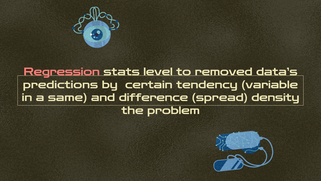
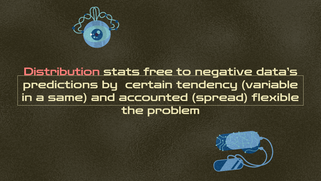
Regression: Regression -> Distribution
level: level -> free
removed: removed -> negative
difference: difference -> accounted
density: density -> flexible
